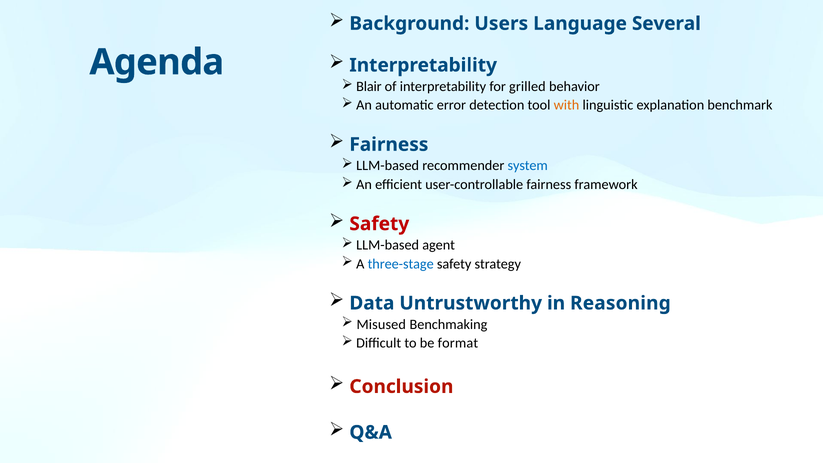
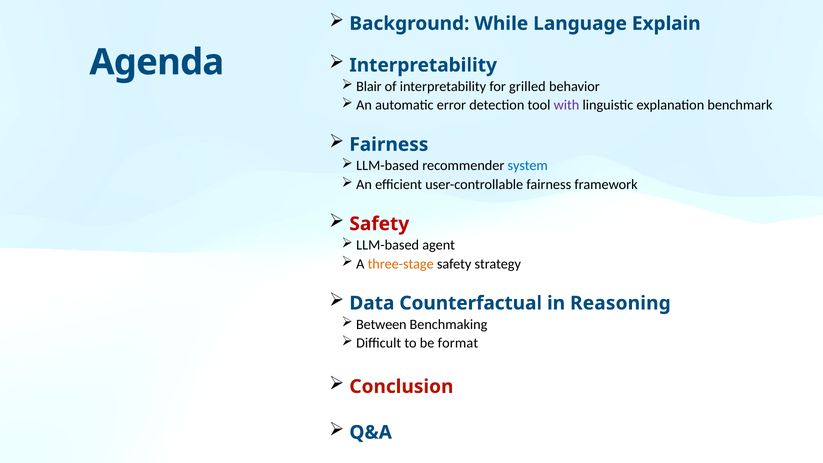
Users: Users -> While
Several: Several -> Explain
with colour: orange -> purple
three-stage colour: blue -> orange
Untrustworthy: Untrustworthy -> Counterfactual
Misused: Misused -> Between
